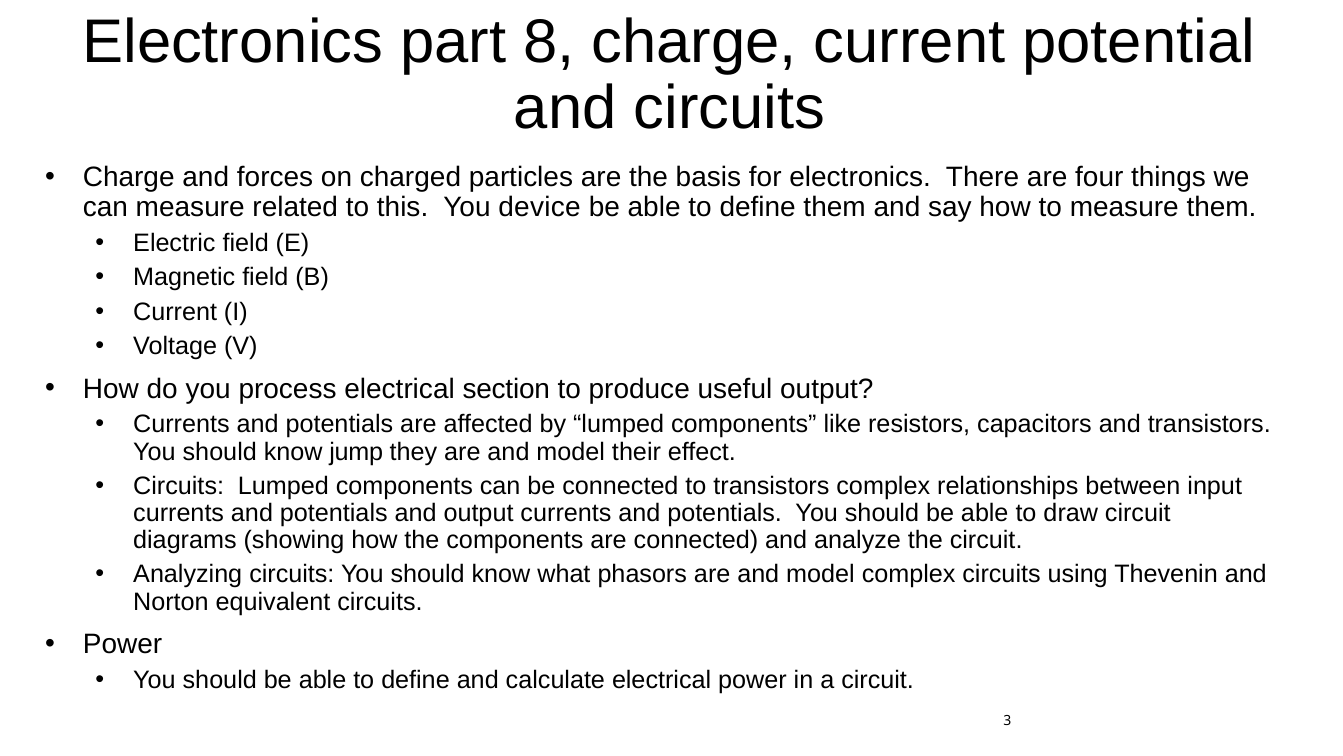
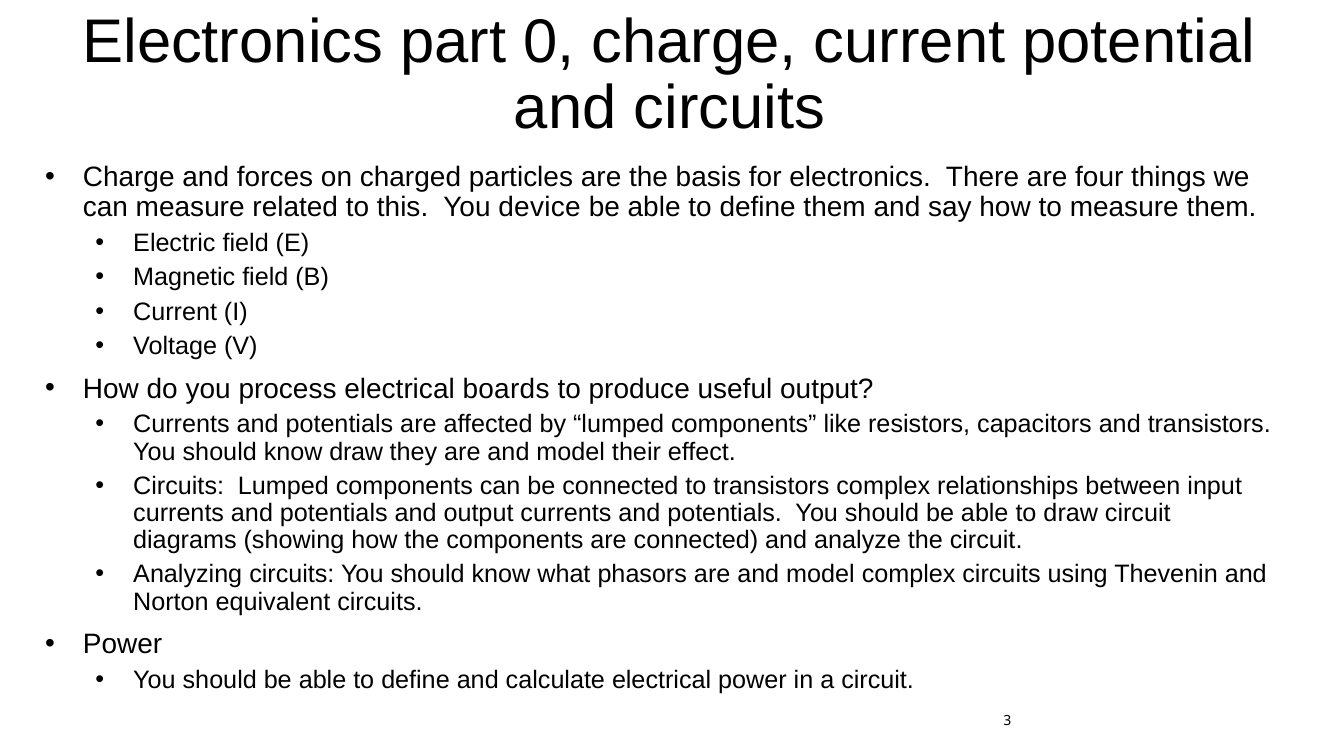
8: 8 -> 0
section: section -> boards
know jump: jump -> draw
